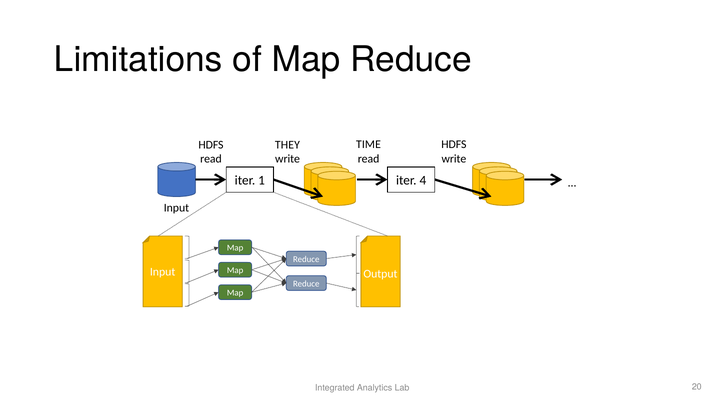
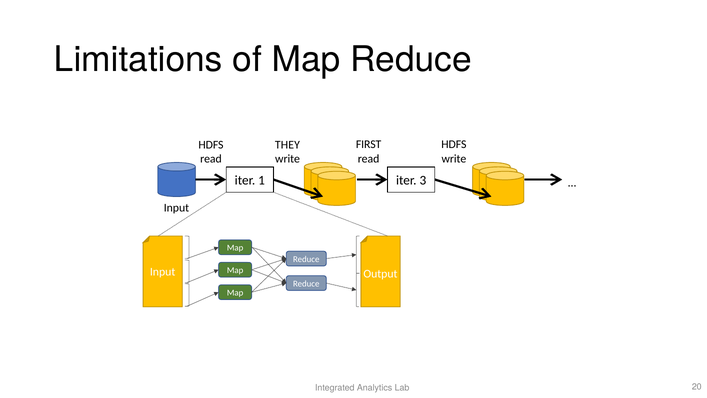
TIME: TIME -> FIRST
4: 4 -> 3
